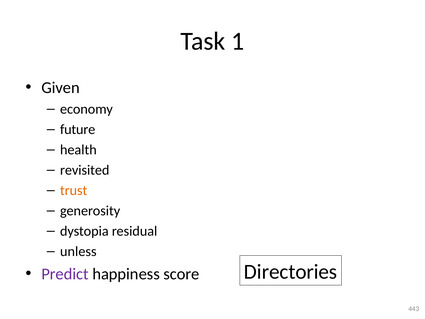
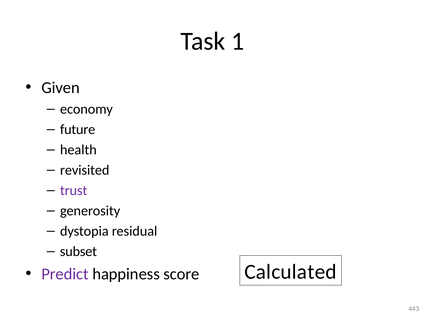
trust colour: orange -> purple
unless: unless -> subset
Directories: Directories -> Calculated
